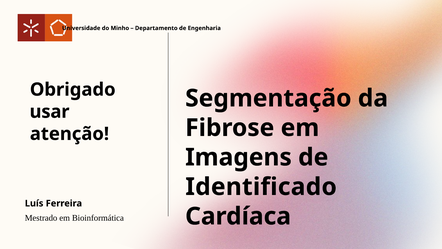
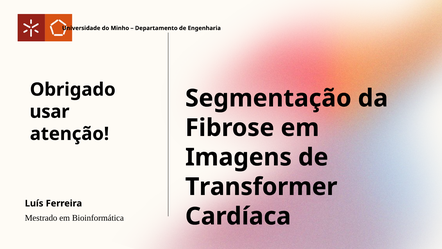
Identificado: Identificado -> Transformer
